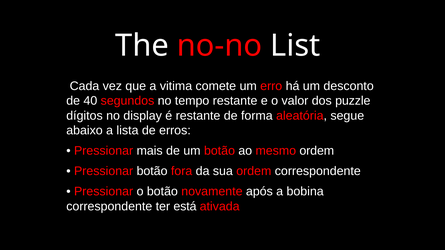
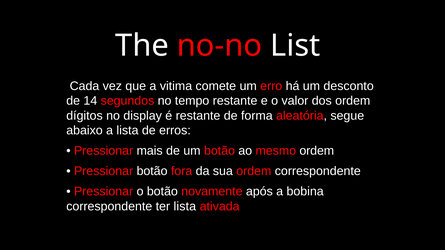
40: 40 -> 14
dos puzzle: puzzle -> ordem
ter está: está -> lista
